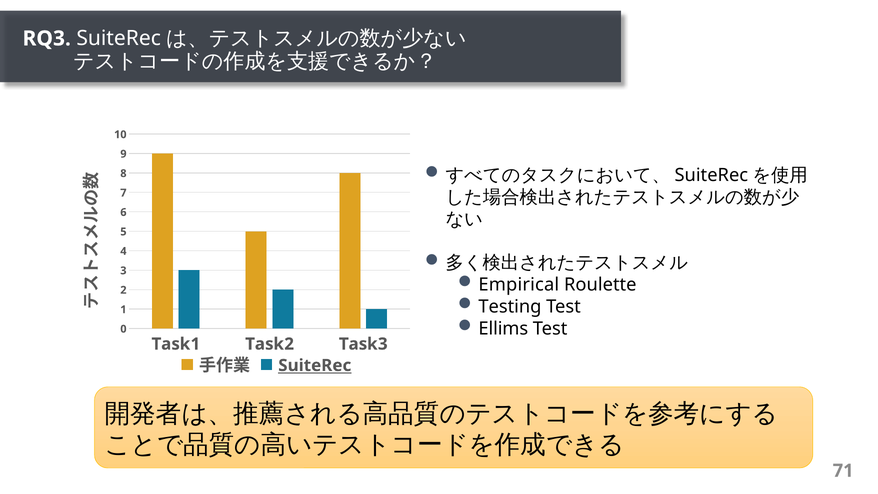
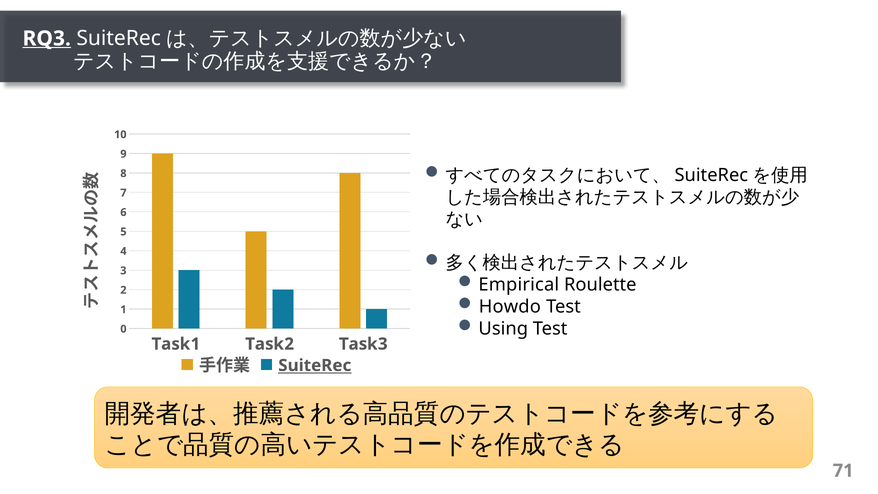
RQ3 underline: none -> present
Testing: Testing -> Howdo
Ellims: Ellims -> Using
